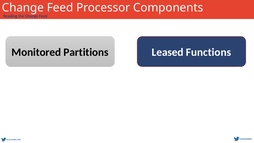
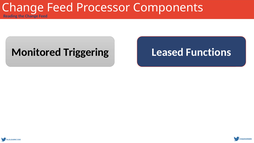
Partitions: Partitions -> Triggering
